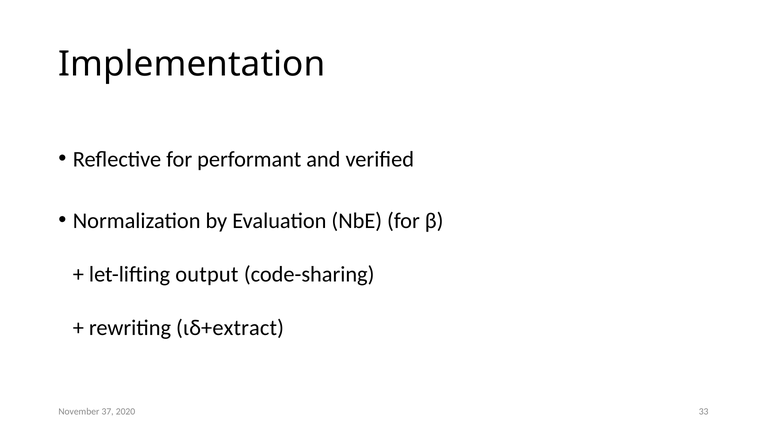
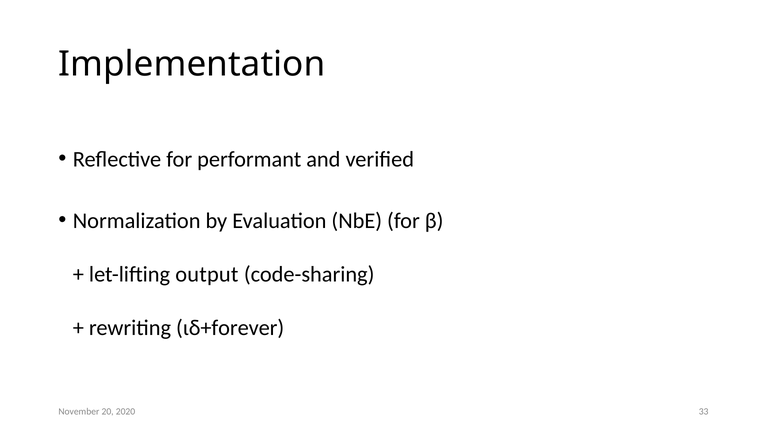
ιδ+extract: ιδ+extract -> ιδ+forever
37: 37 -> 20
